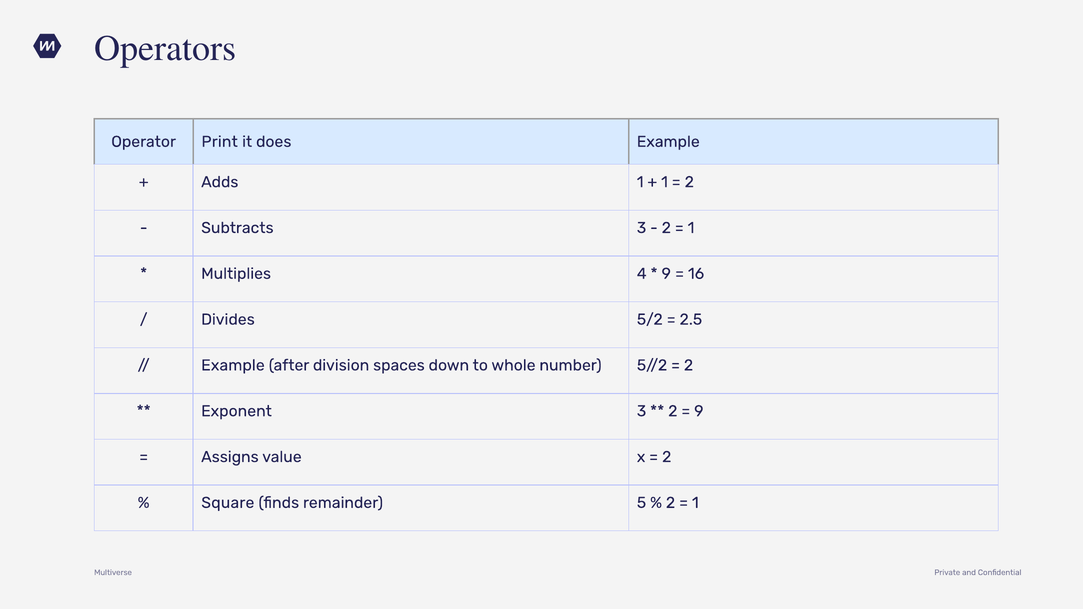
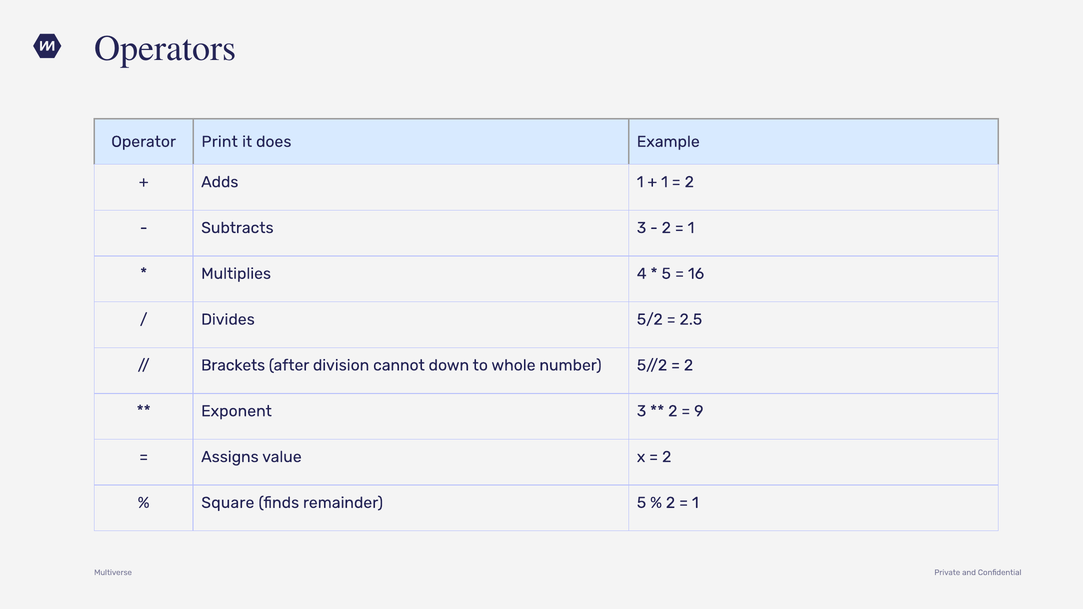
9 at (666, 274): 9 -> 5
Example at (233, 365): Example -> Brackets
spaces: spaces -> cannot
